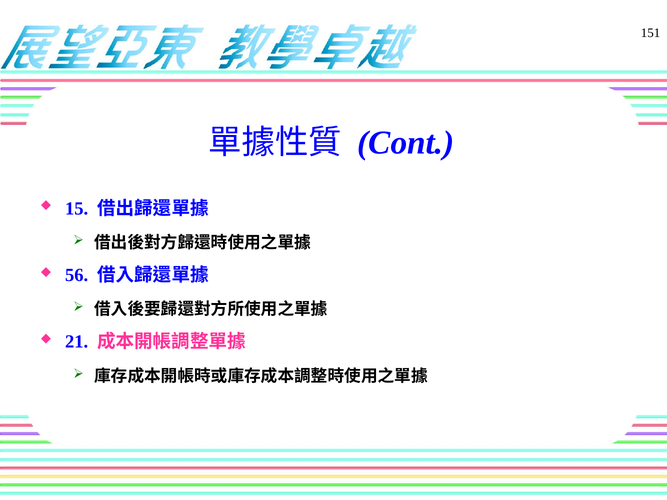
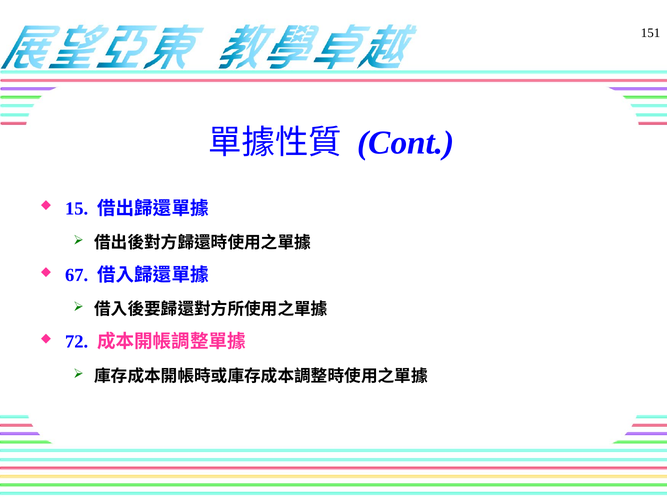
56: 56 -> 67
21: 21 -> 72
